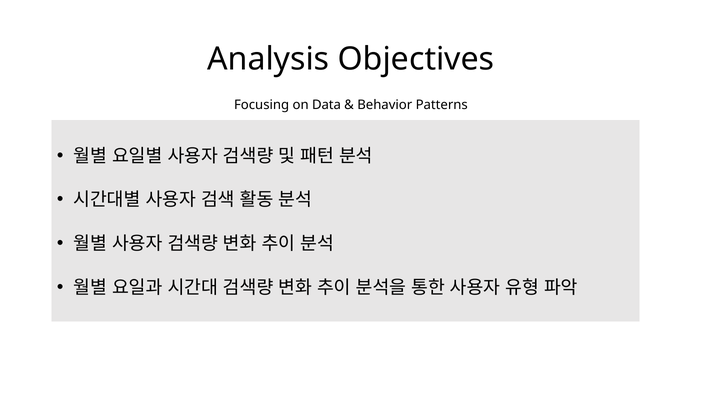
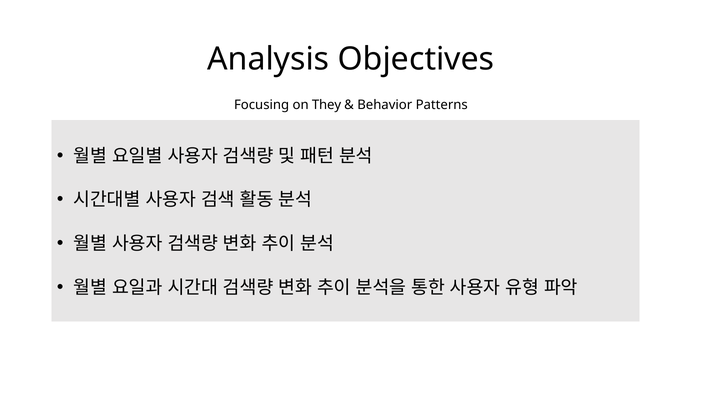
Data: Data -> They
